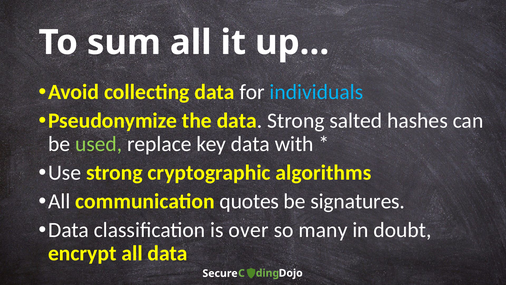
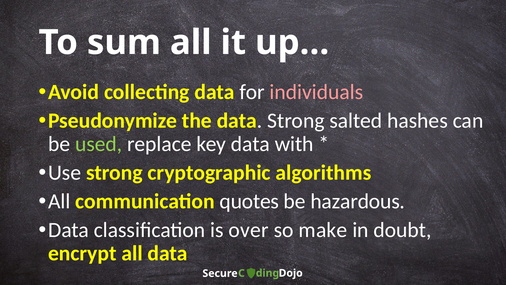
individuals colour: light blue -> pink
signatures: signatures -> hazardous
many: many -> make
